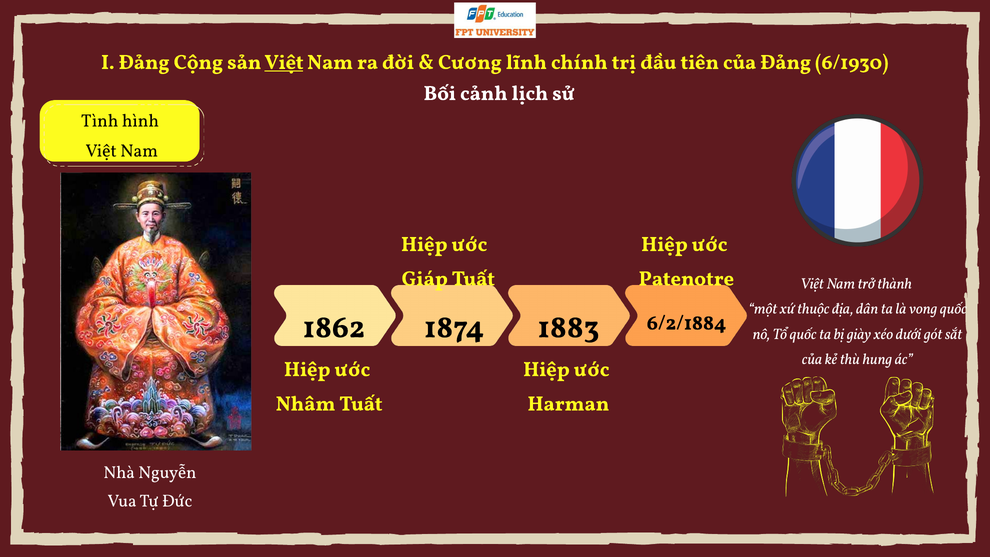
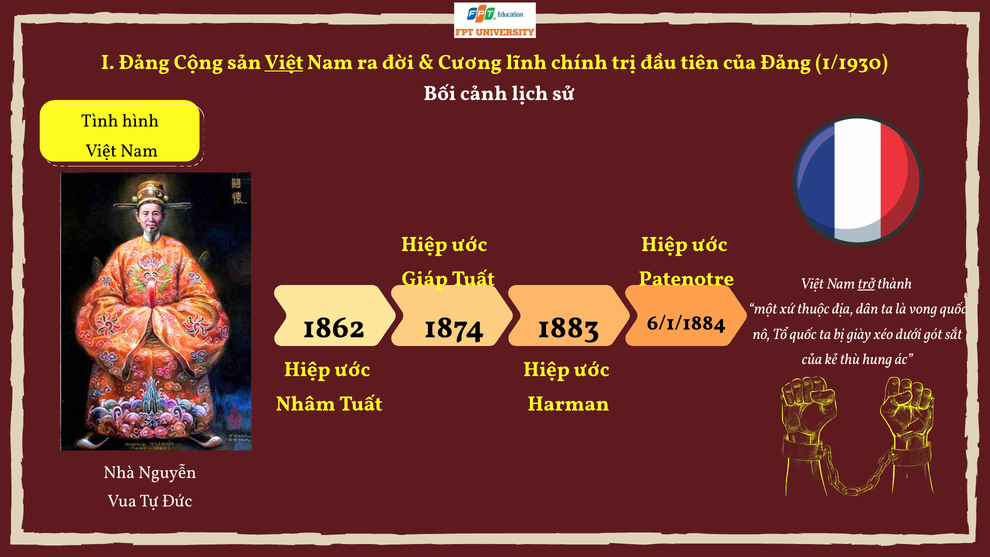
6/1930: 6/1930 -> 1/1930
trở underline: none -> present
6/2/1884: 6/2/1884 -> 6/1/1884
